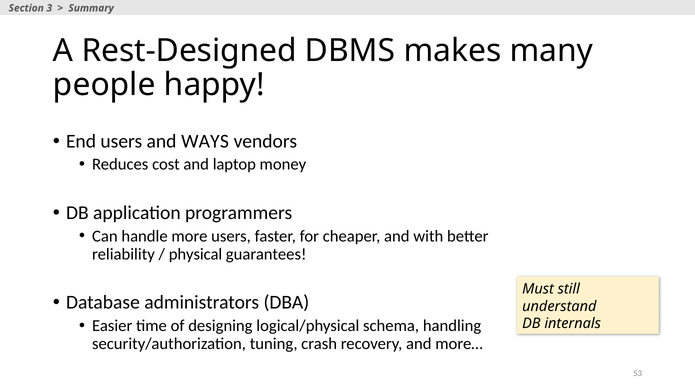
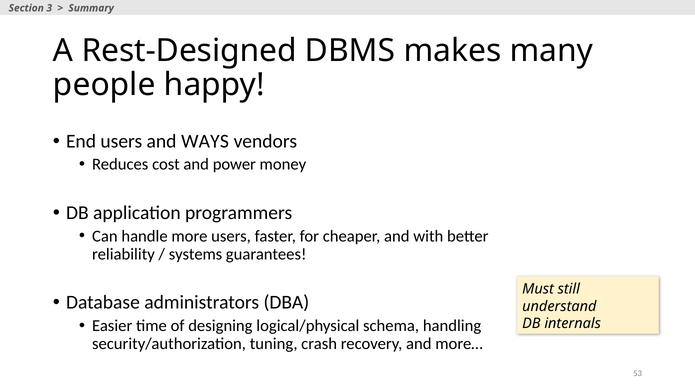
laptop: laptop -> power
physical: physical -> systems
